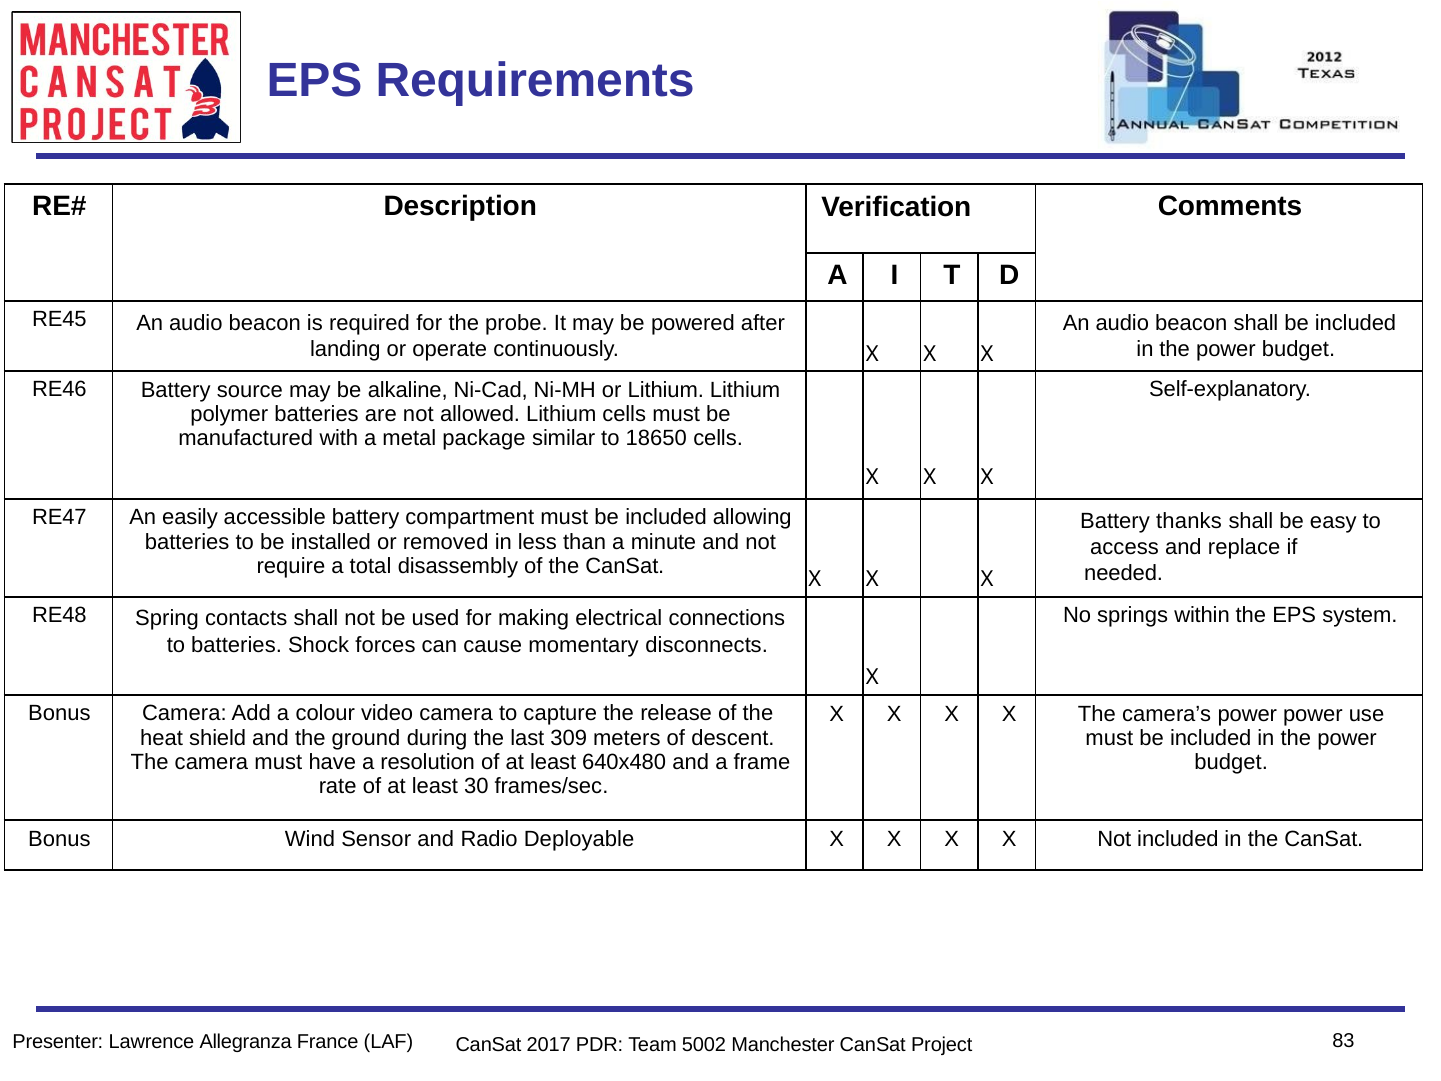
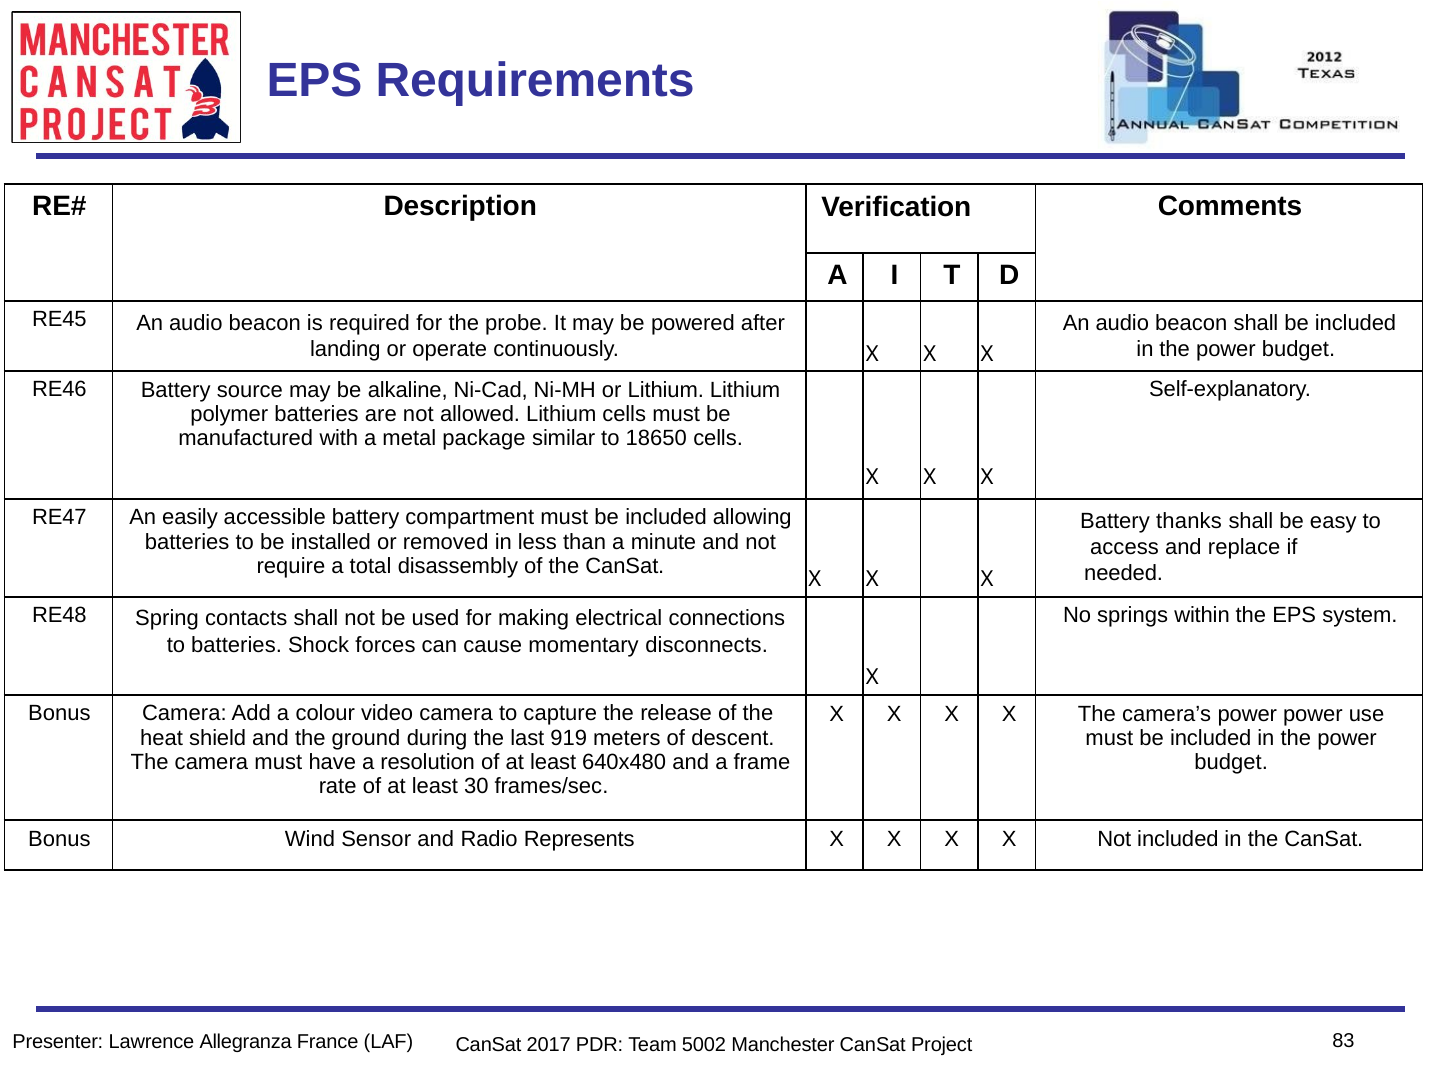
309: 309 -> 919
Deployable: Deployable -> Represents
